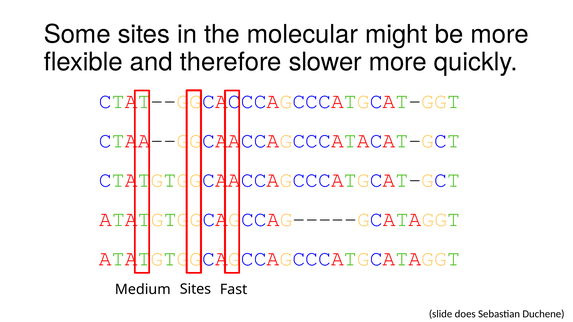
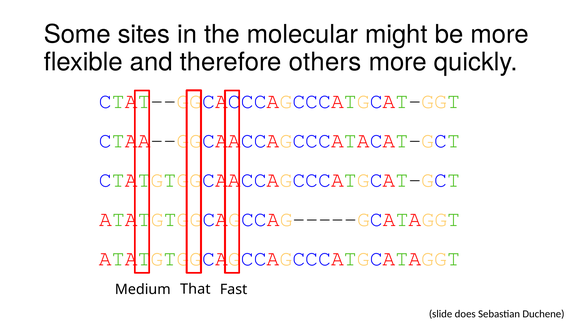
slower: slower -> others
Sites at (195, 290): Sites -> That
